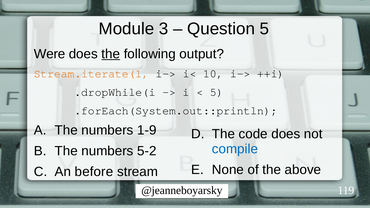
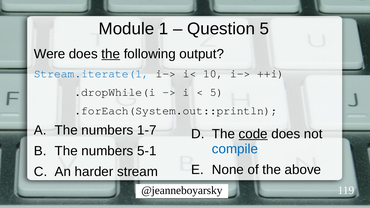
3: 3 -> 1
Stream.iterate(1 colour: orange -> blue
1-9: 1-9 -> 1-7
code underline: none -> present
5-2: 5-2 -> 5-1
before: before -> harder
